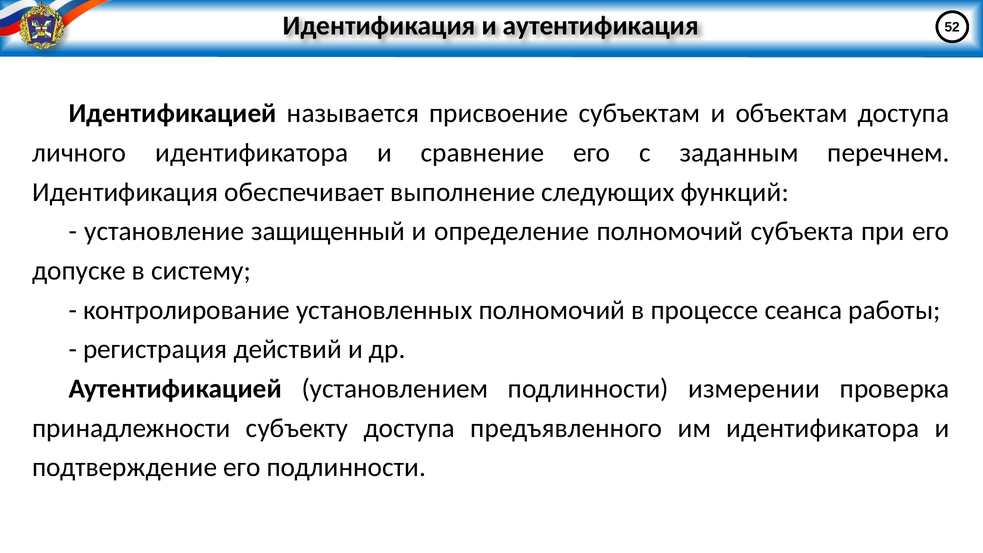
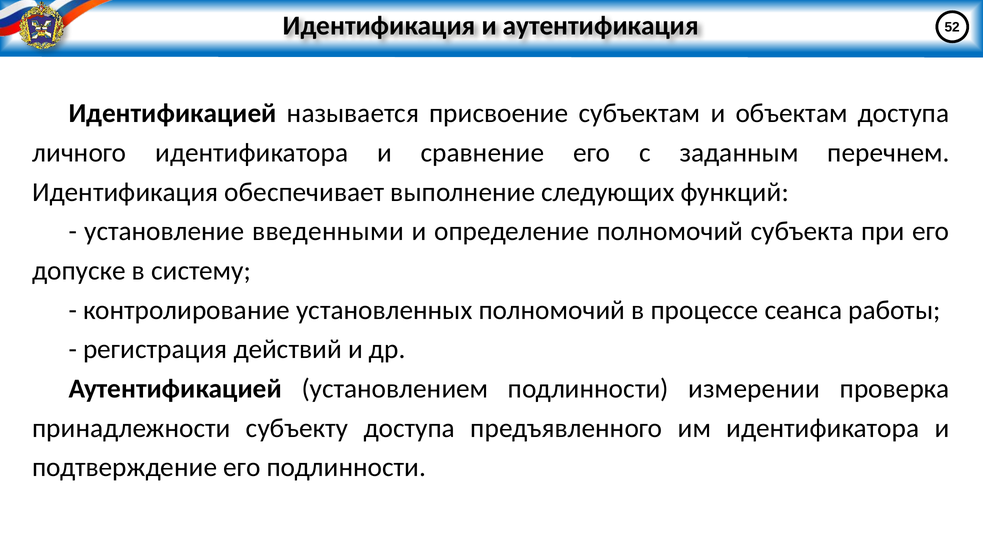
защищенный: защищенный -> введенными
